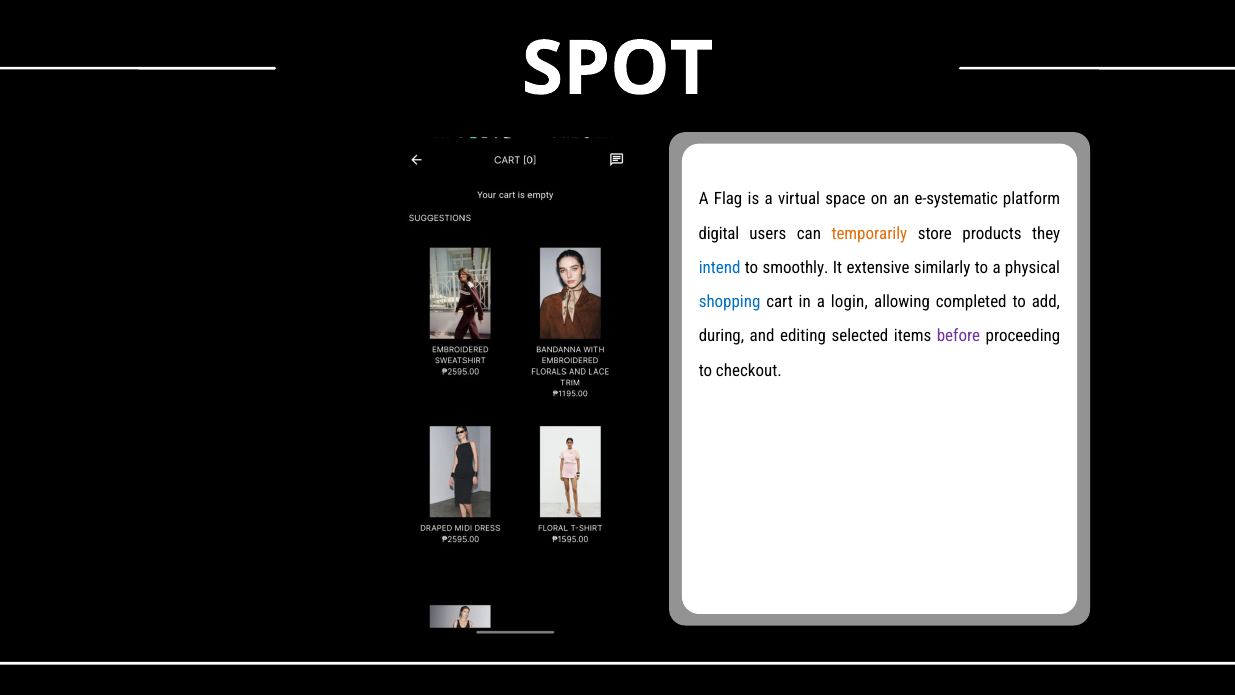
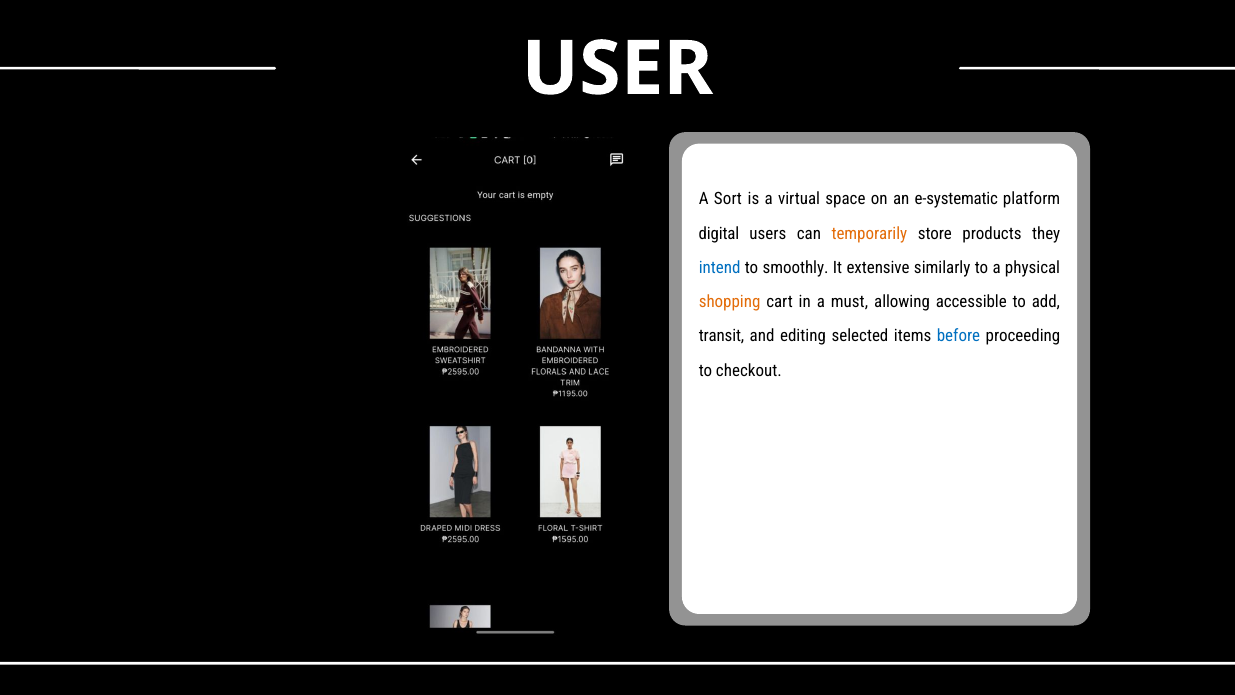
SPOT: SPOT -> USER
Flag: Flag -> Sort
shopping colour: blue -> orange
login: login -> must
completed: completed -> accessible
during: during -> transit
before colour: purple -> blue
